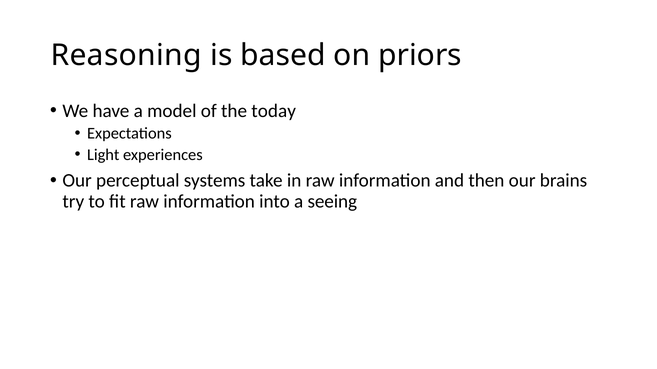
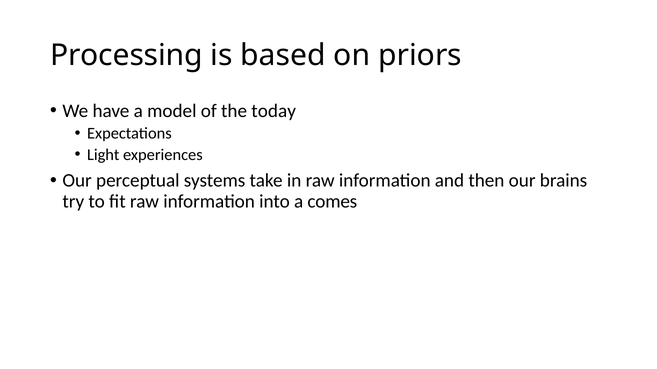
Reasoning: Reasoning -> Processing
seeing: seeing -> comes
